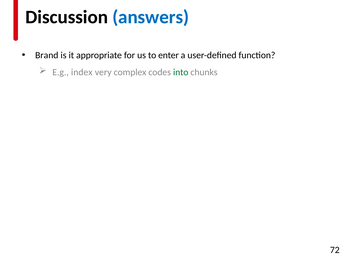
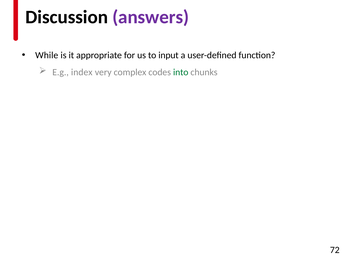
answers colour: blue -> purple
Brand: Brand -> While
enter: enter -> input
